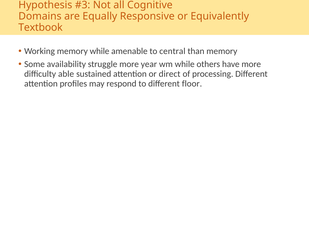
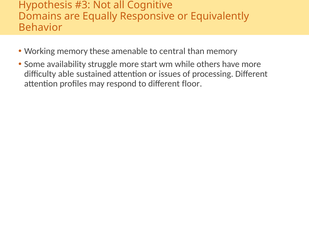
Textbook: Textbook -> Behavior
memory while: while -> these
year: year -> start
direct: direct -> issues
